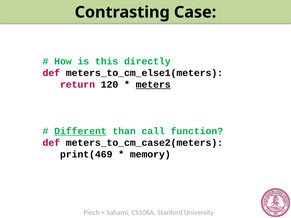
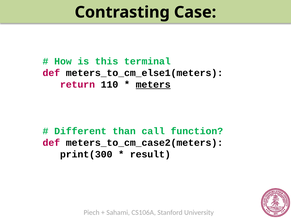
directly: directly -> terminal
120: 120 -> 110
Different underline: present -> none
print(469: print(469 -> print(300
memory: memory -> result
